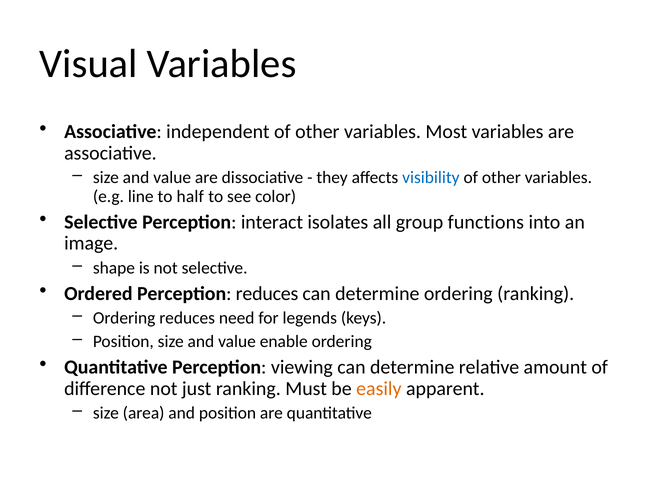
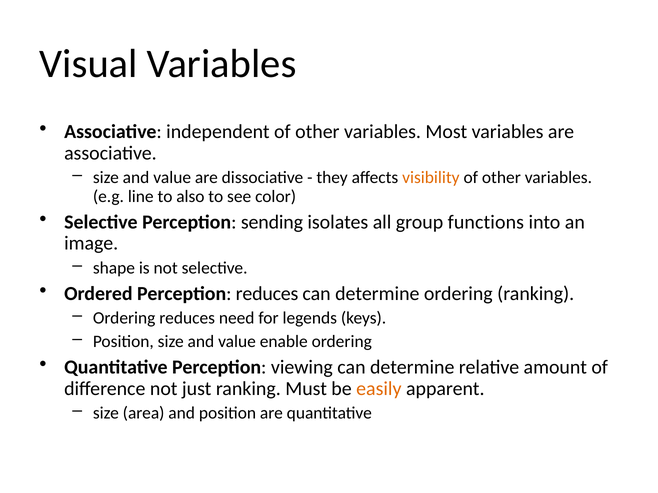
visibility colour: blue -> orange
half: half -> also
interact: interact -> sending
